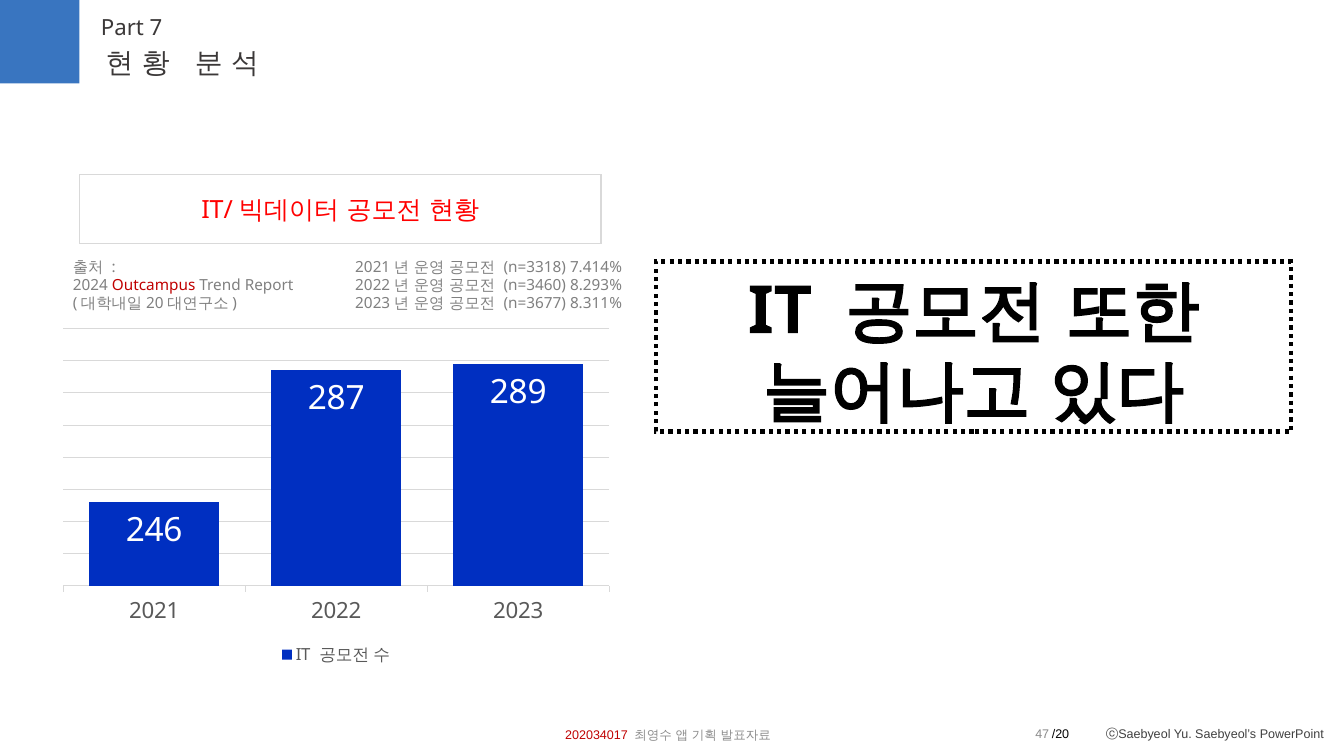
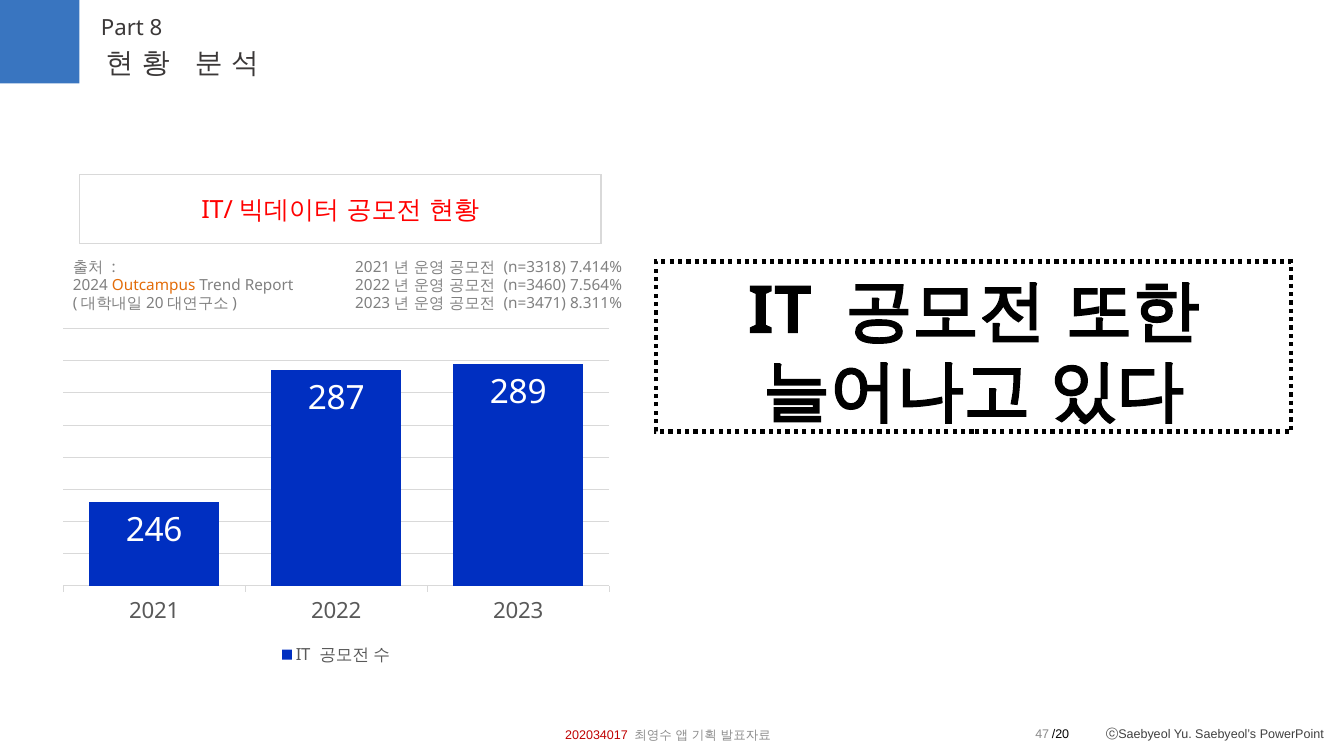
7: 7 -> 8
8.293%: 8.293% -> 7.564%
Outcampus colour: red -> orange
n=3677: n=3677 -> n=3471
